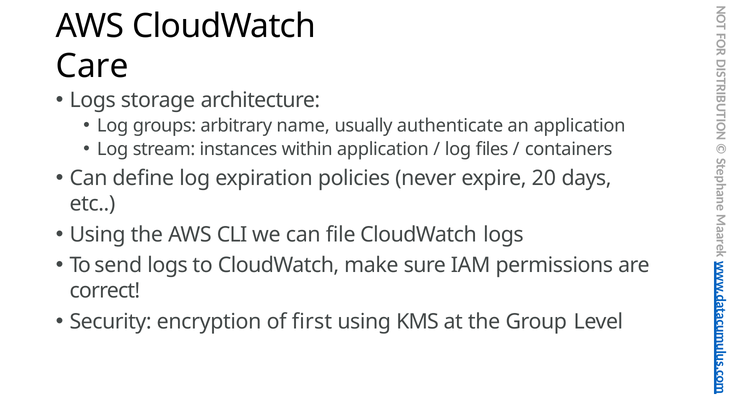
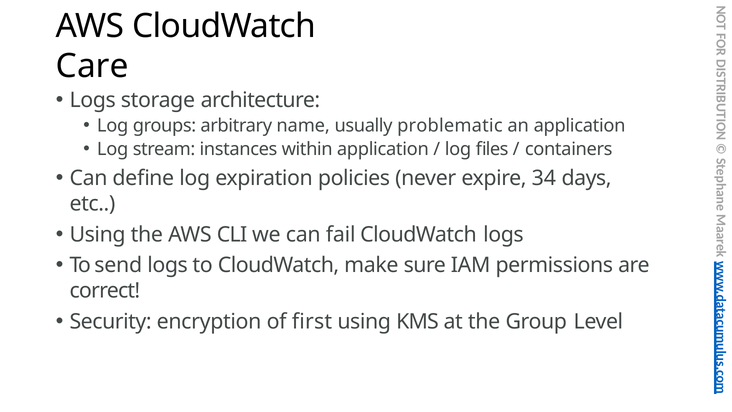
authenticate: authenticate -> problematic
20: 20 -> 34
file: file -> fail
